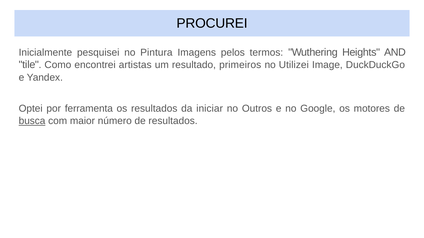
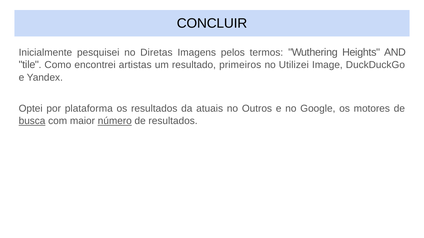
PROCUREI: PROCUREI -> CONCLUIR
Pintura: Pintura -> Diretas
ferramenta: ferramenta -> plataforma
iniciar: iniciar -> atuais
número underline: none -> present
